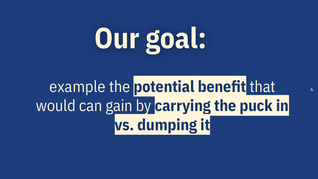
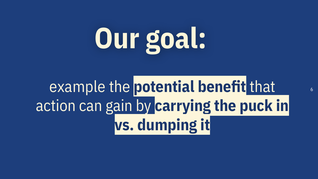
would: would -> action
